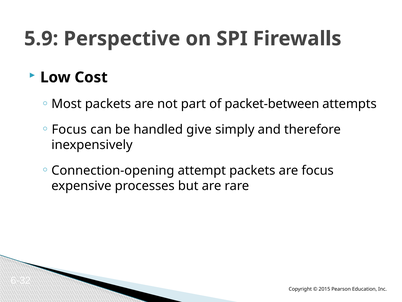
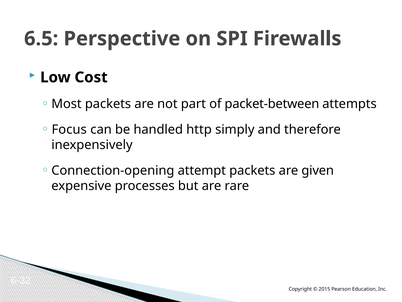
5.9: 5.9 -> 6.5
give: give -> http
are focus: focus -> given
